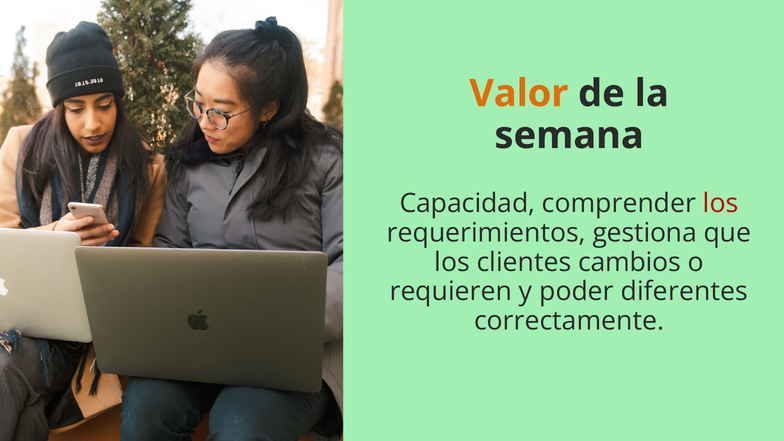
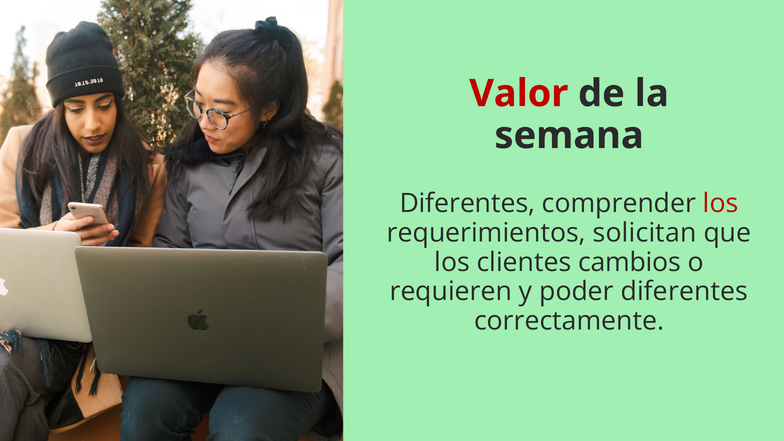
Valor colour: orange -> red
Capacidad at (467, 204): Capacidad -> Diferentes
gestiona: gestiona -> solicitan
